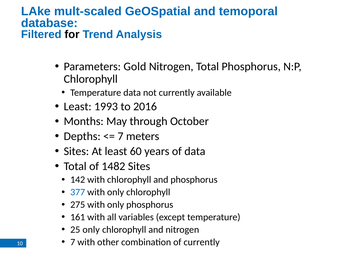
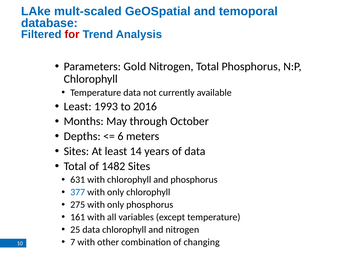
for colour: black -> red
7 at (120, 136): 7 -> 6
60: 60 -> 14
142: 142 -> 631
25 only: only -> data
of currently: currently -> changing
